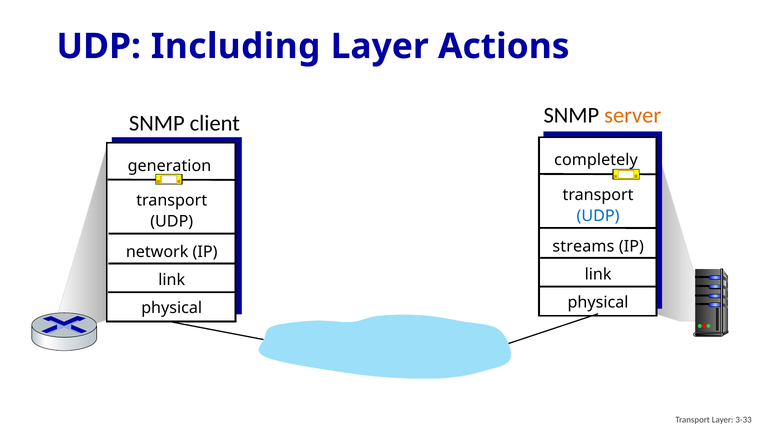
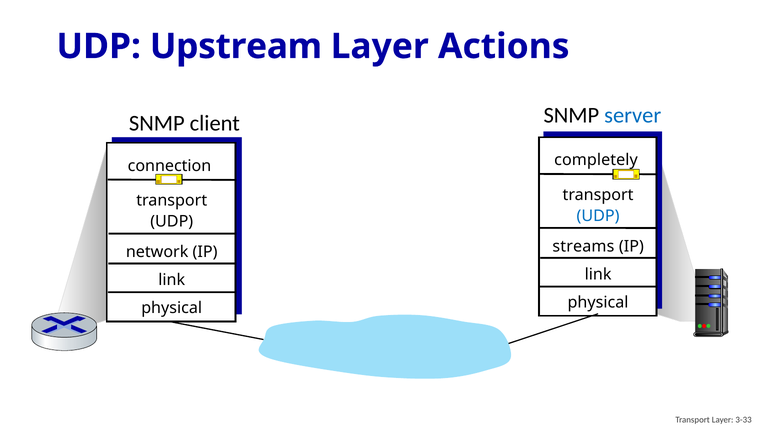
Including: Including -> Upstream
server colour: orange -> blue
generation: generation -> connection
